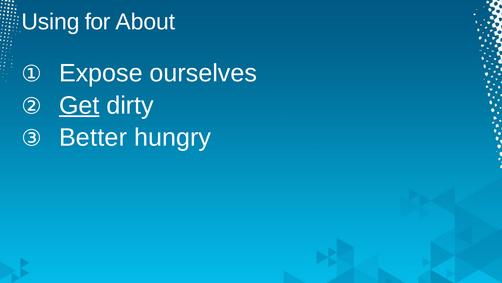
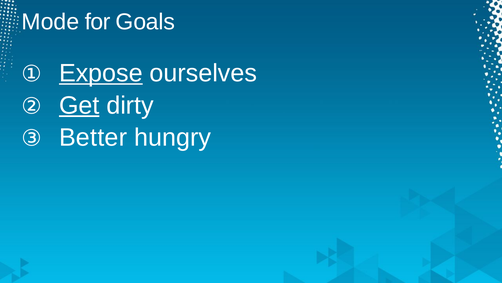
Using: Using -> Mode
About: About -> Goals
Expose underline: none -> present
